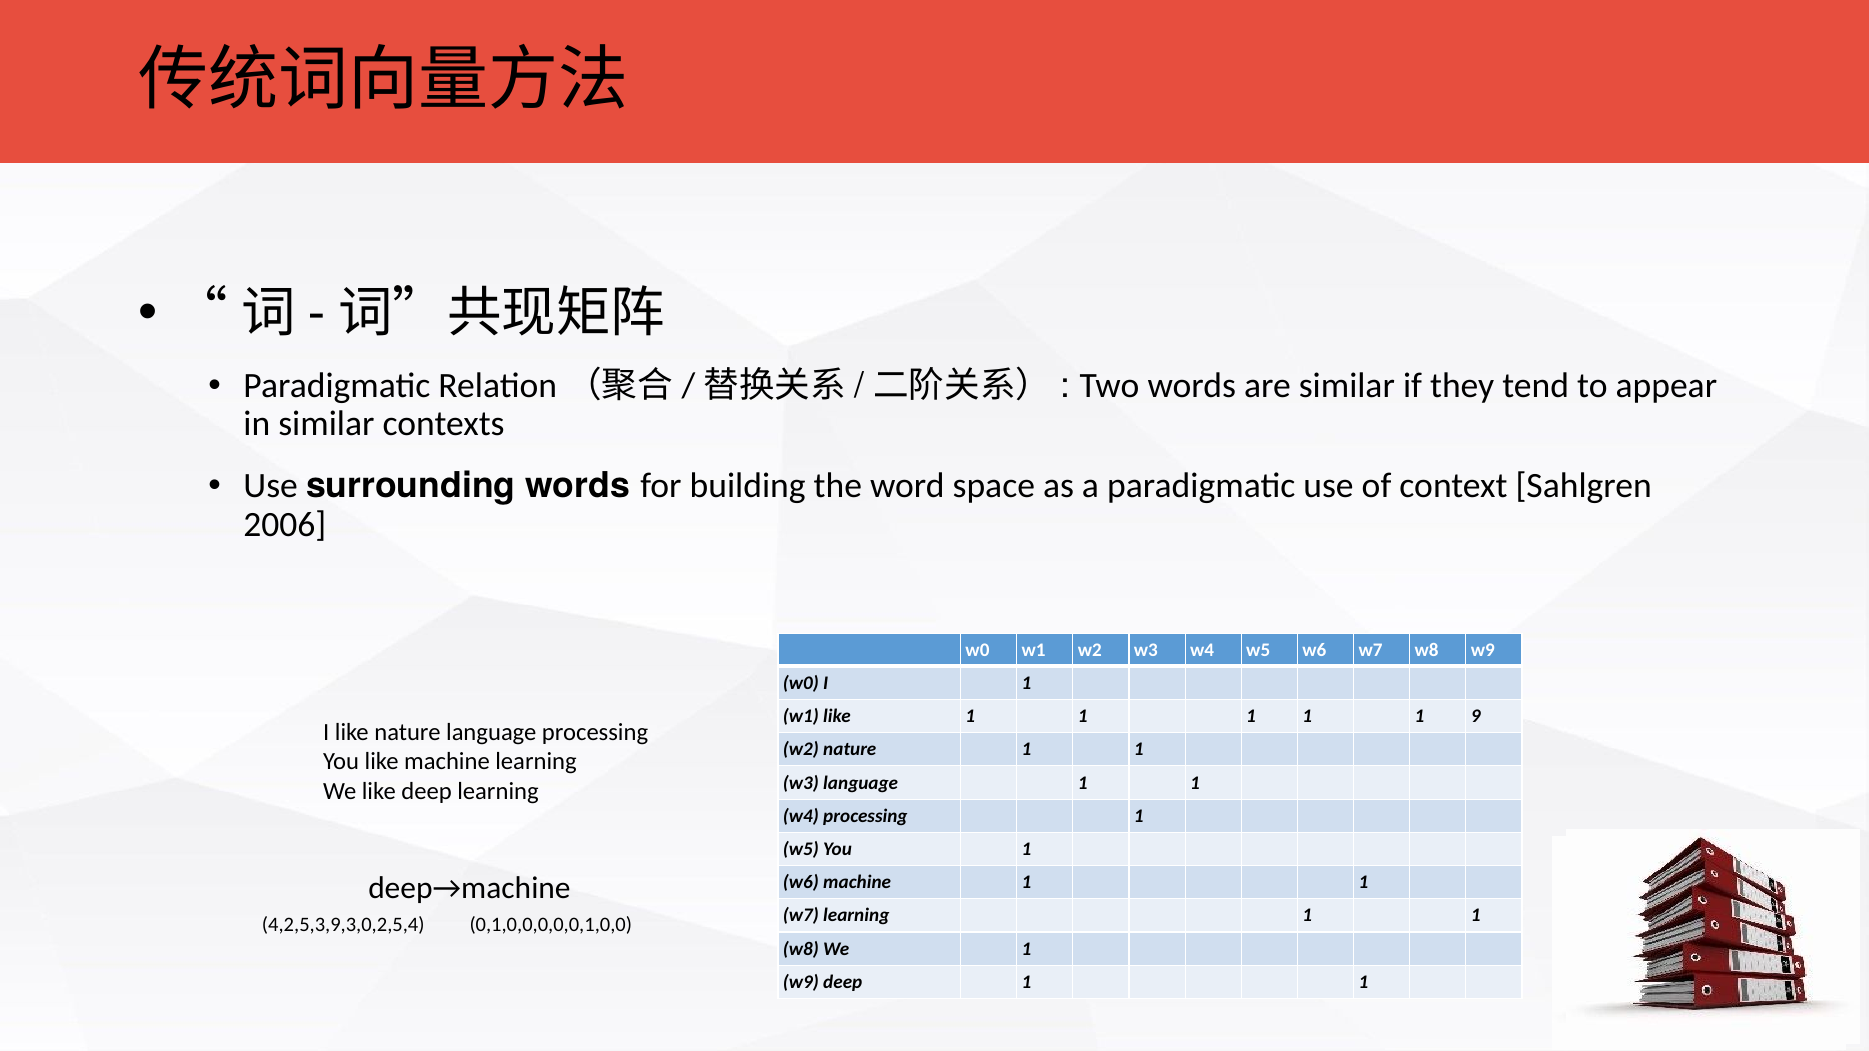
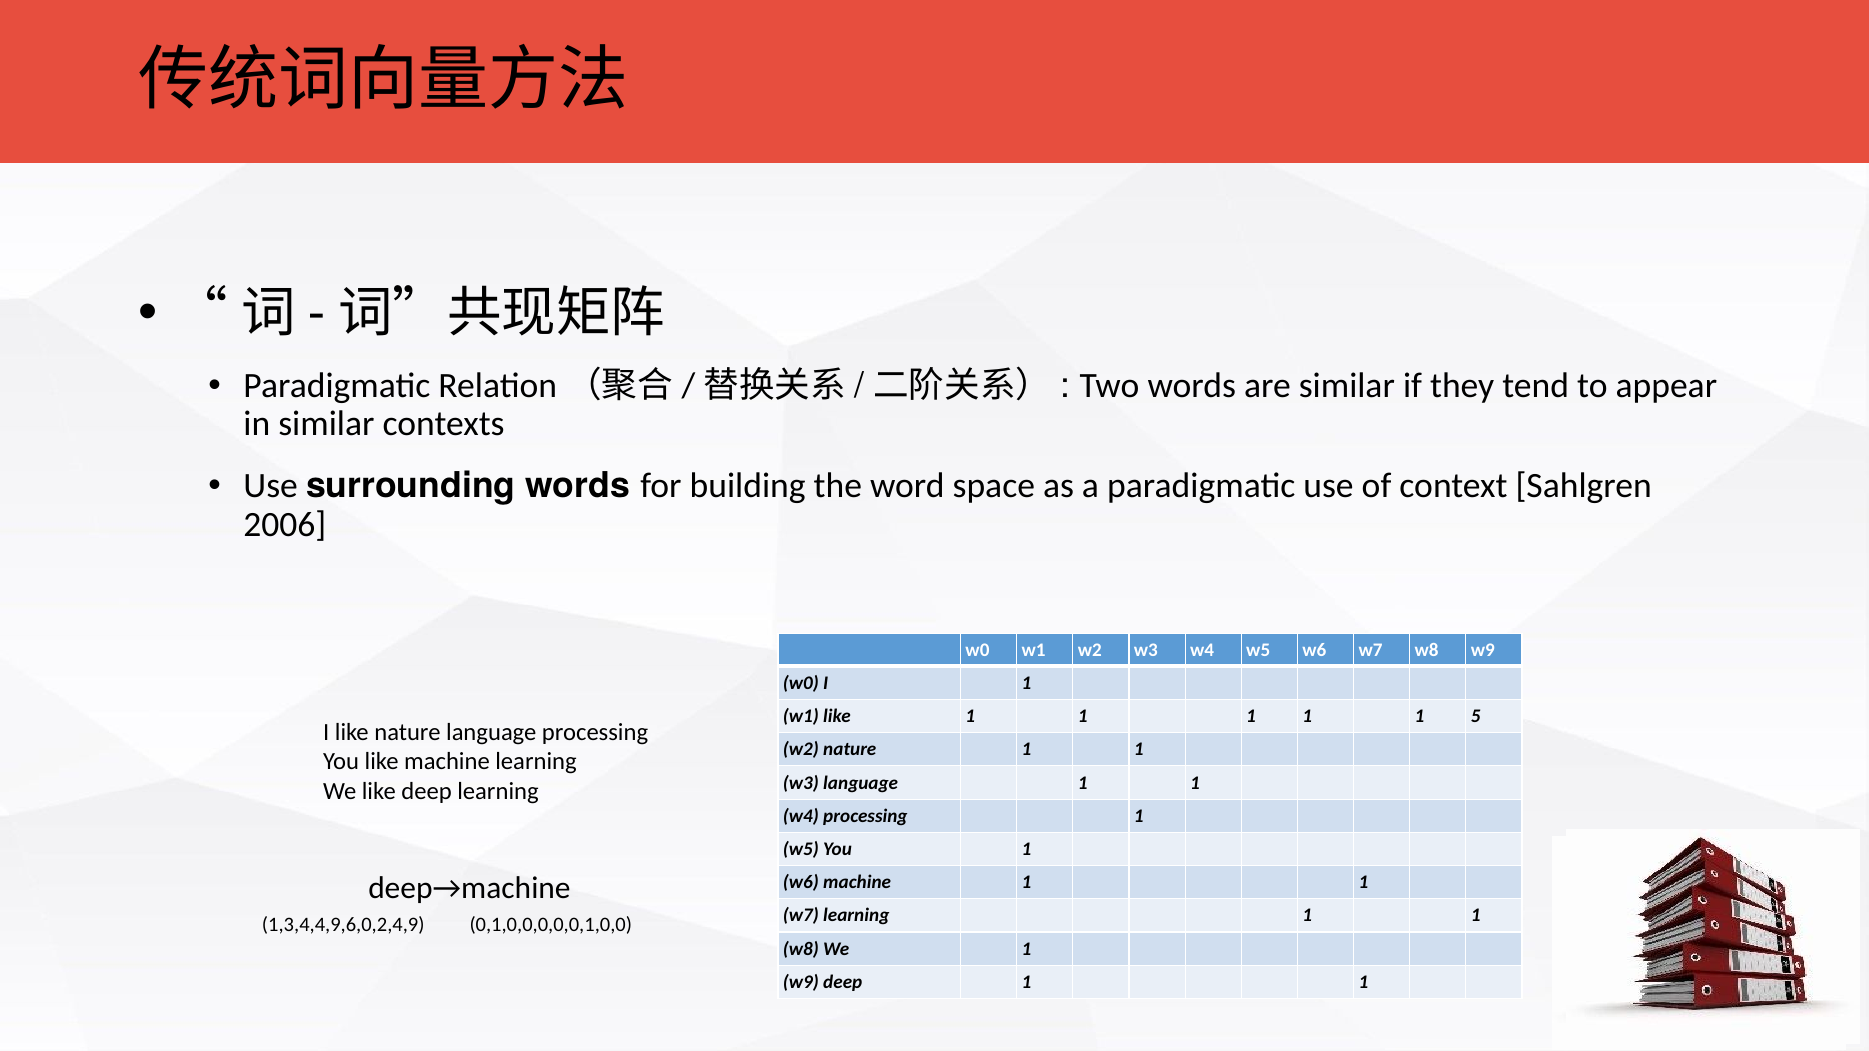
9: 9 -> 5
4,2,5,3,9,3,0,2,5,4: 4,2,5,3,9,3,0,2,5,4 -> 1,3,4,4,9,6,0,2,4,9
